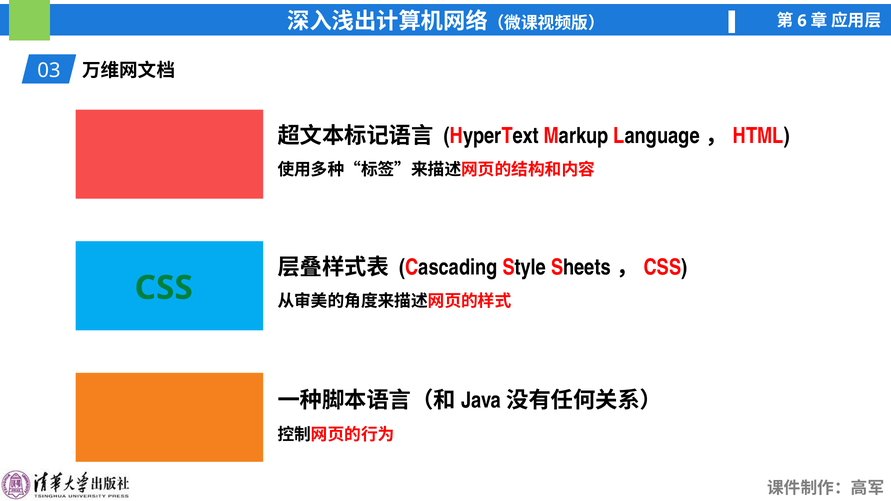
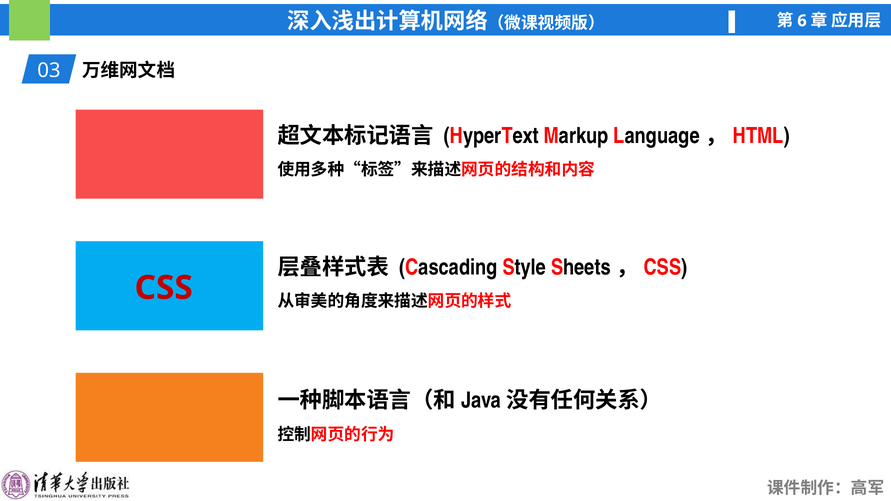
CSS colour: green -> red
